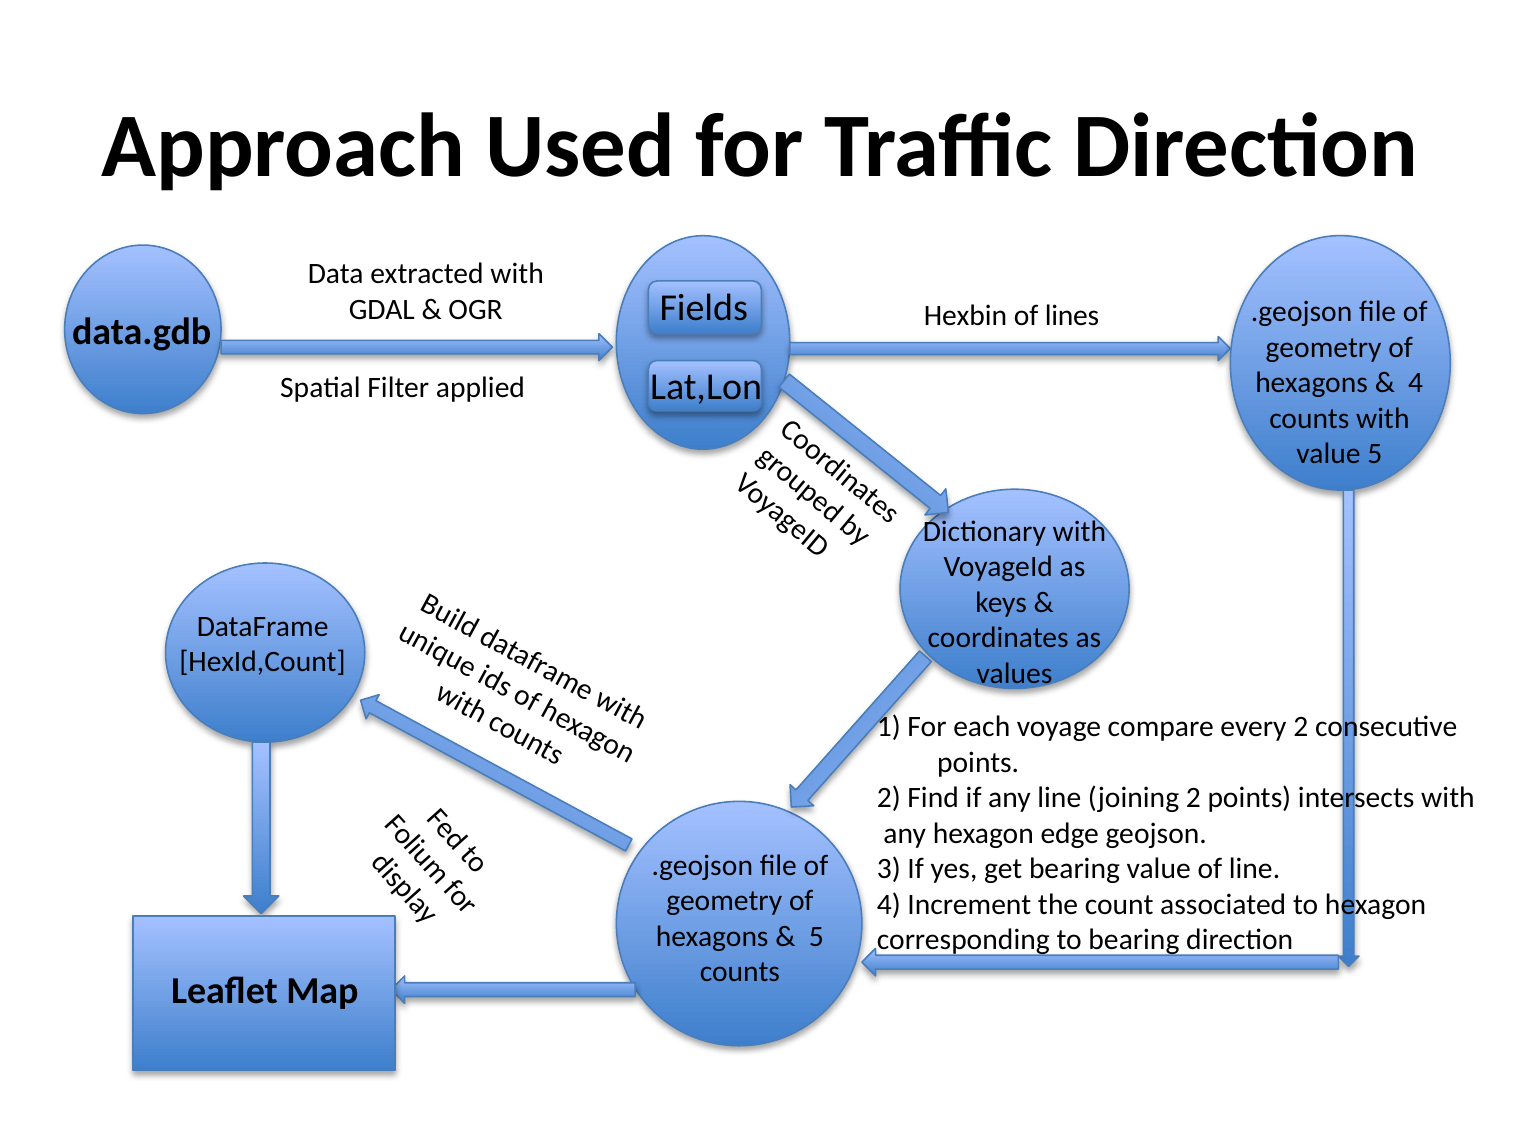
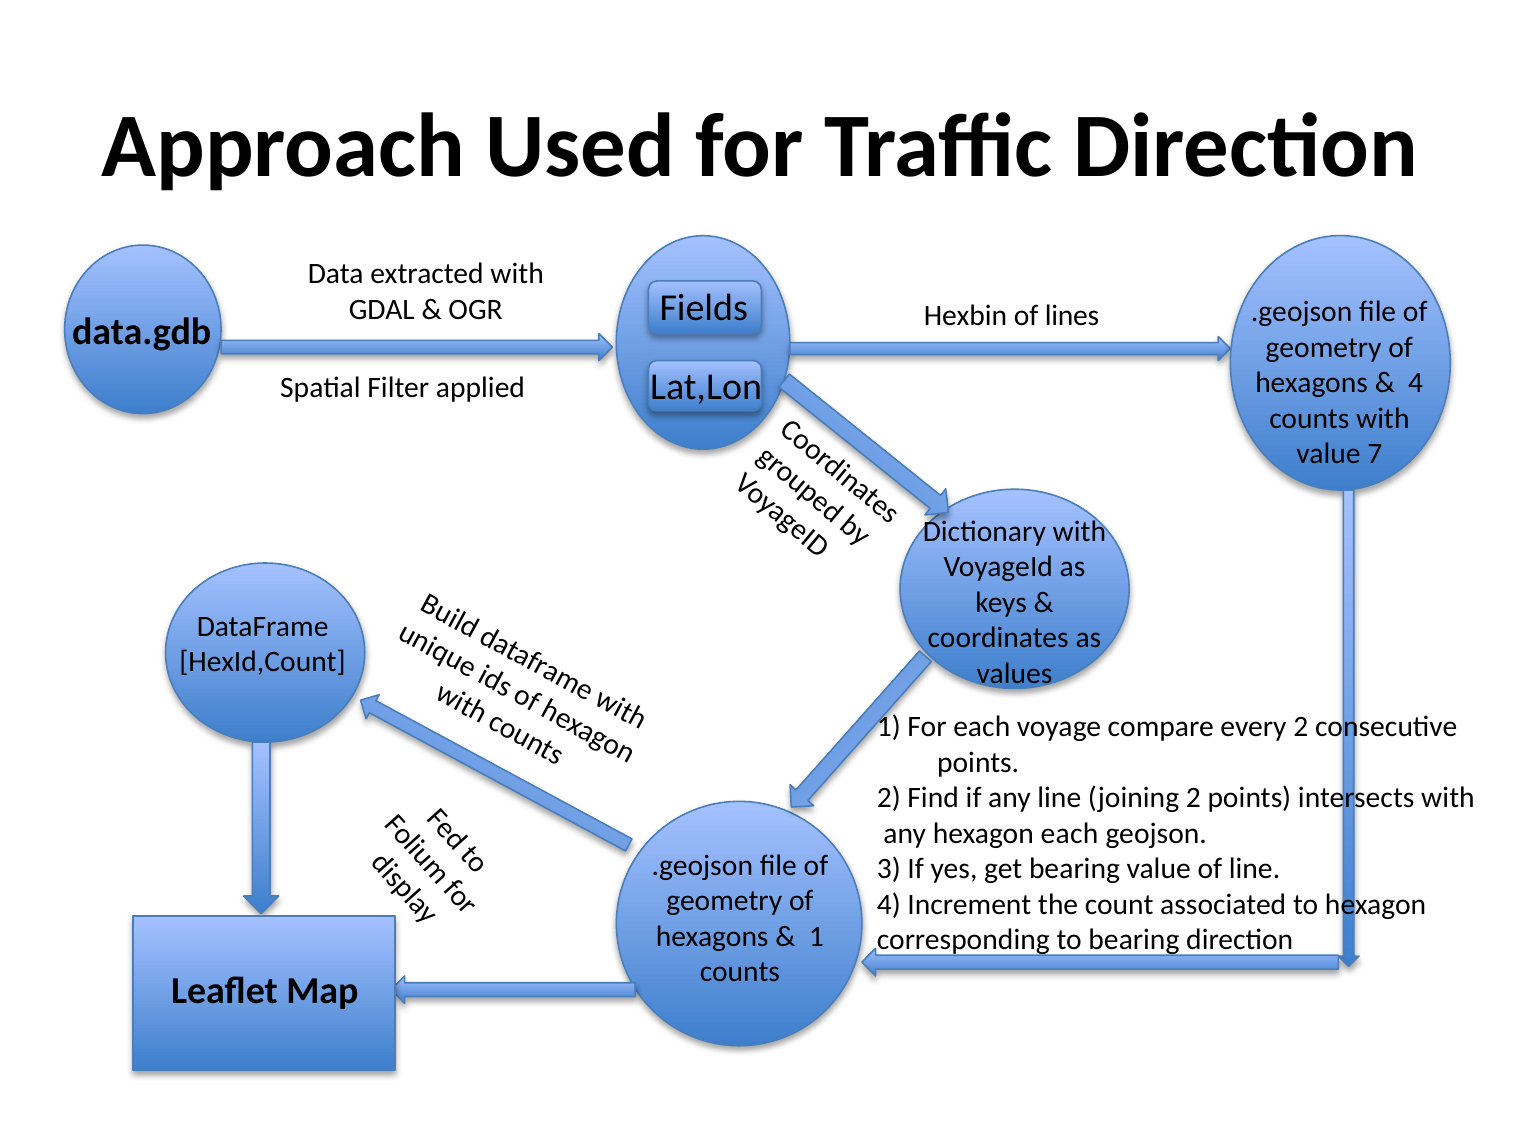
value 5: 5 -> 7
hexagon edge: edge -> each
5 at (816, 936): 5 -> 1
